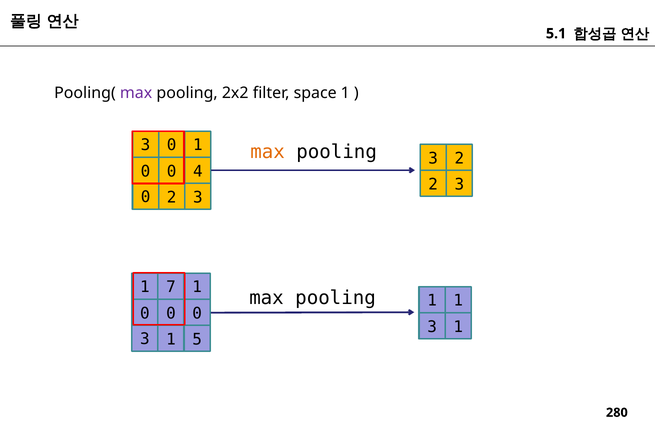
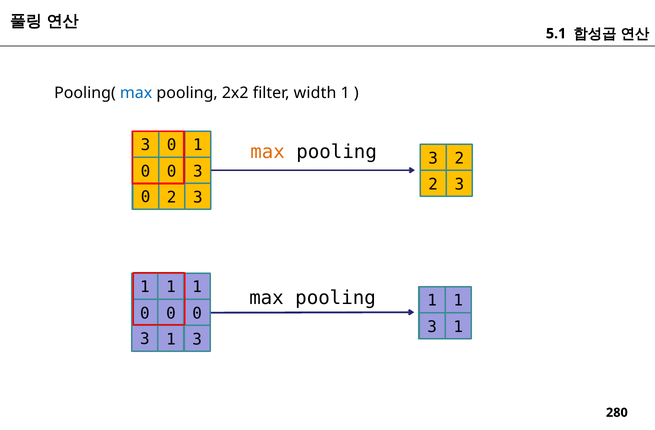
max at (136, 93) colour: purple -> blue
space: space -> width
0 0 4: 4 -> 3
7 at (171, 287): 7 -> 1
5 at (197, 340): 5 -> 3
